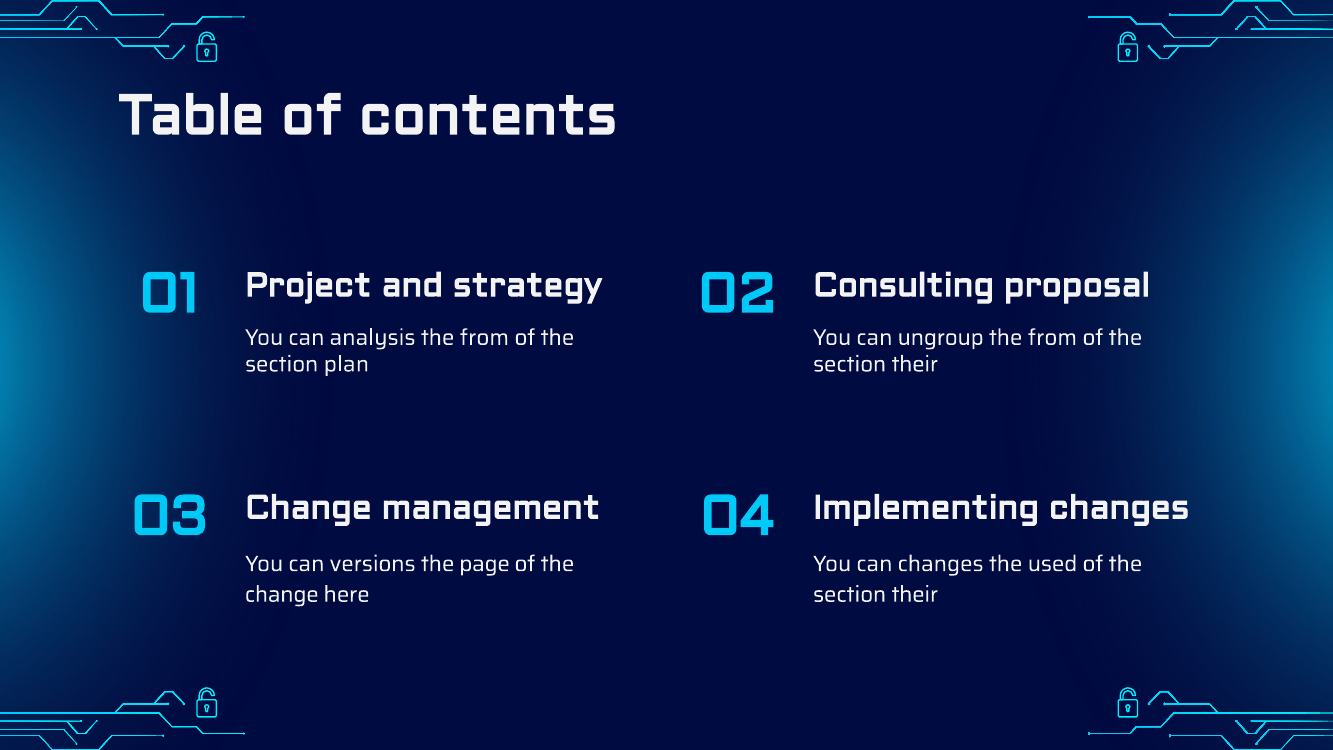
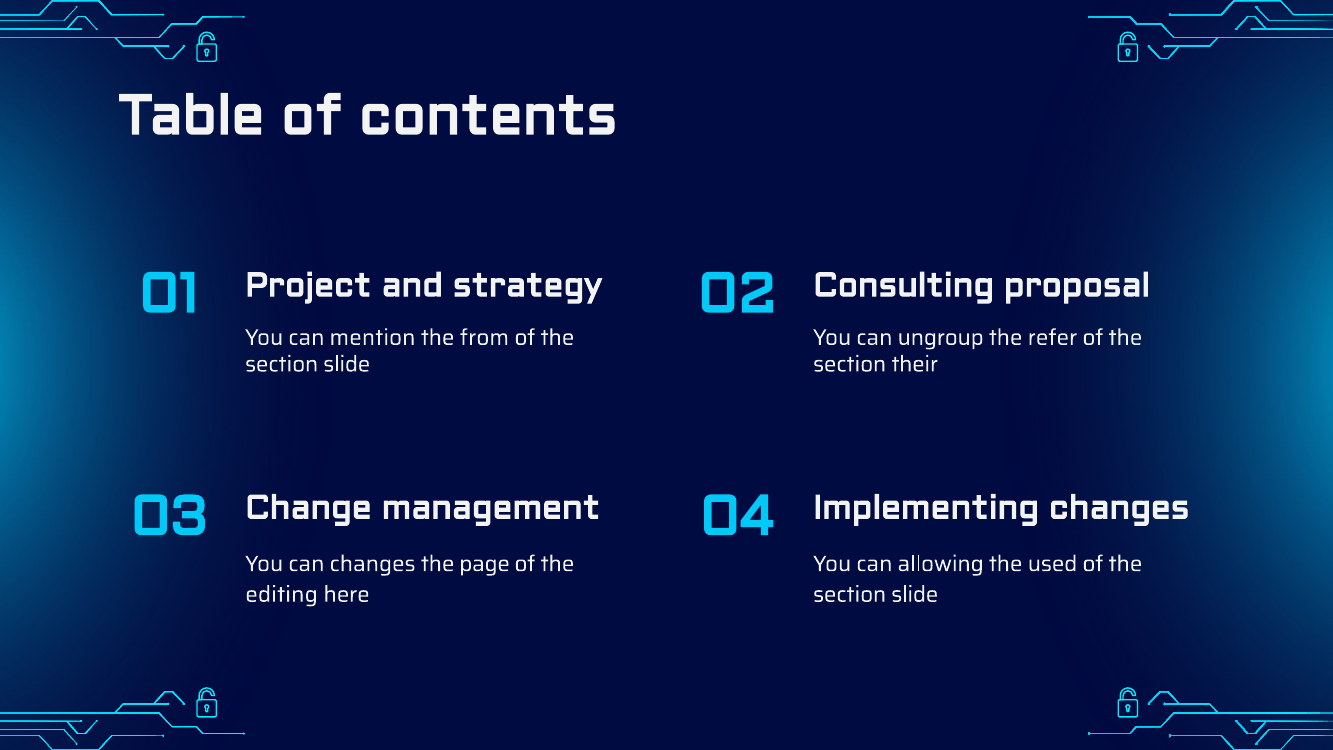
analysis: analysis -> mention
from at (1052, 337): from -> refer
plan at (346, 364): plan -> slide
can versions: versions -> changes
can changes: changes -> allowing
change at (282, 594): change -> editing
their at (915, 594): their -> slide
